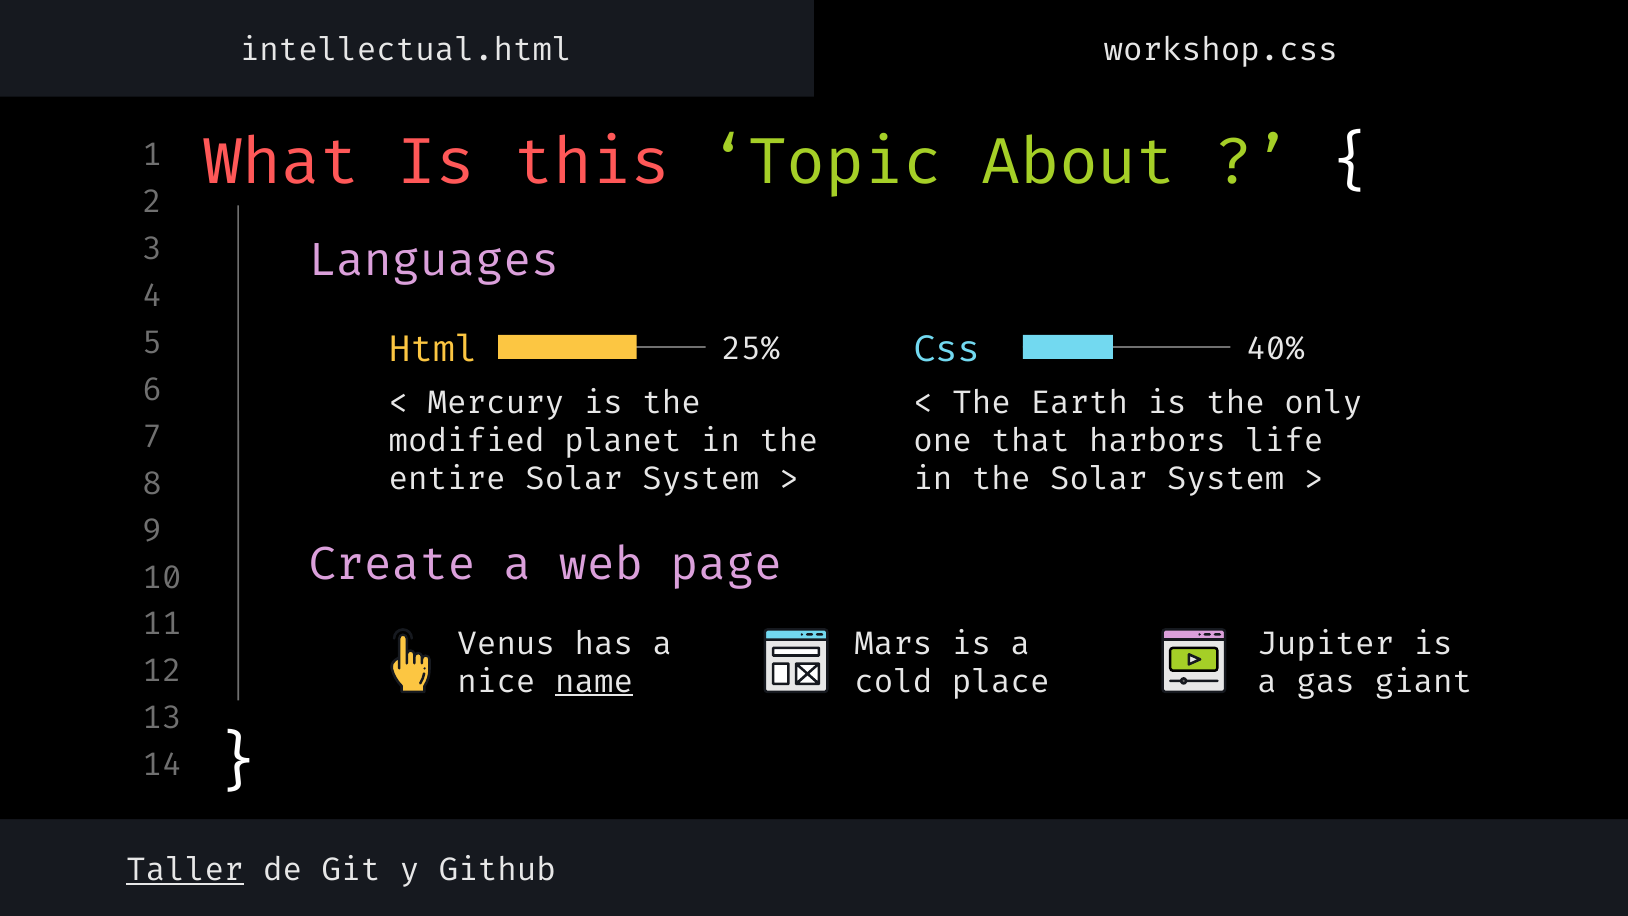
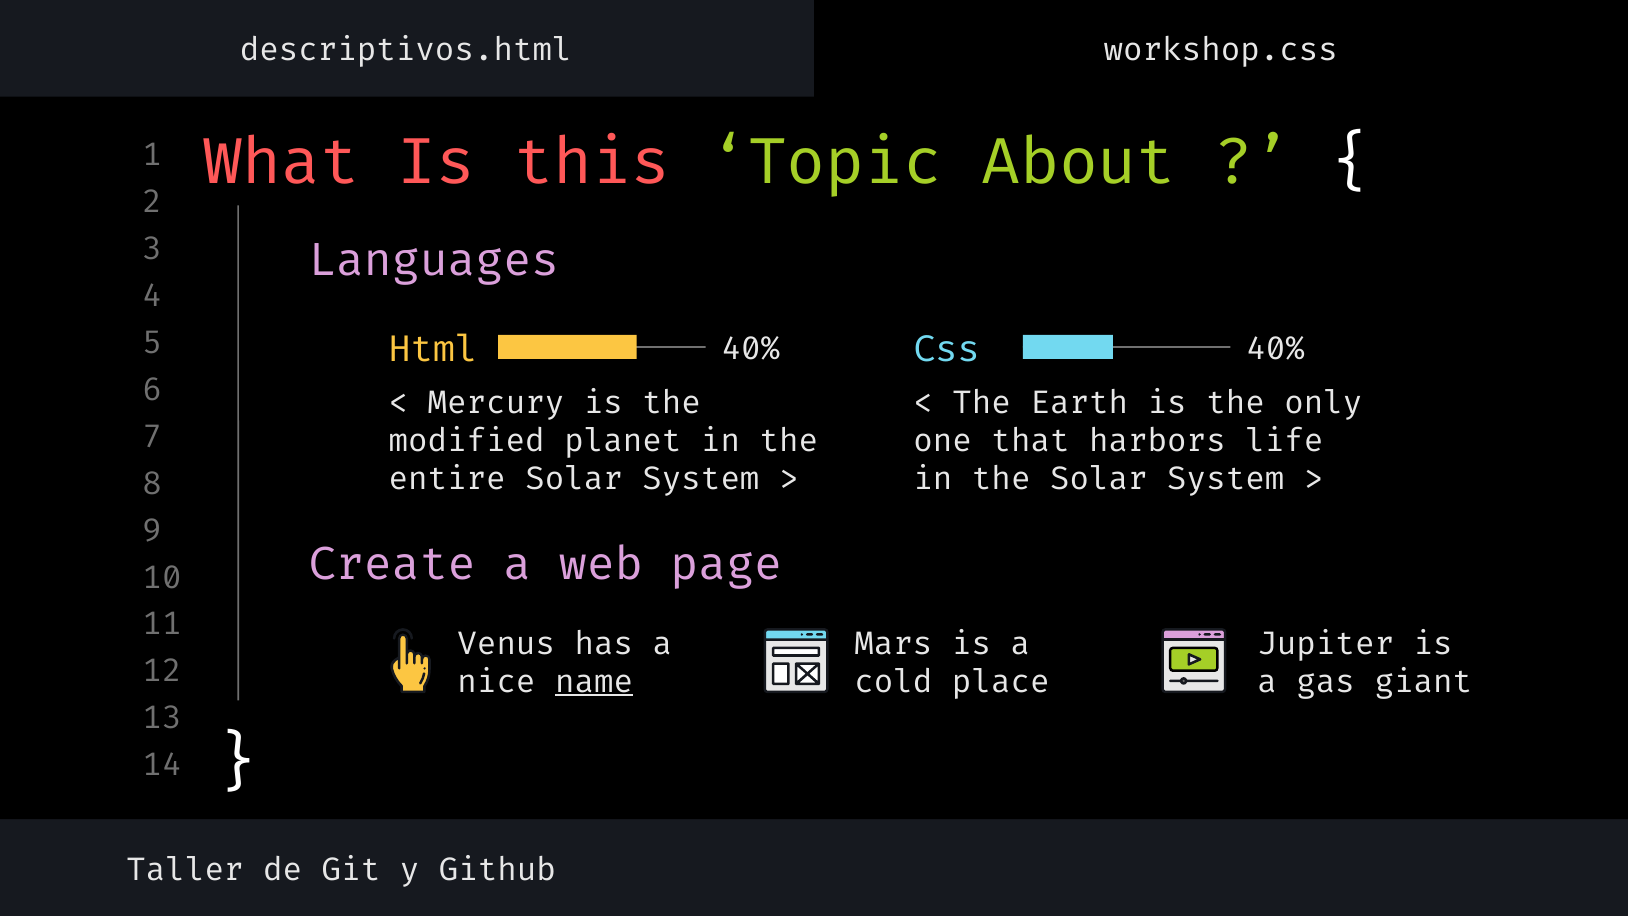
intellectual.html: intellectual.html -> descriptivos.html
25% at (751, 349): 25% -> 40%
Taller underline: present -> none
